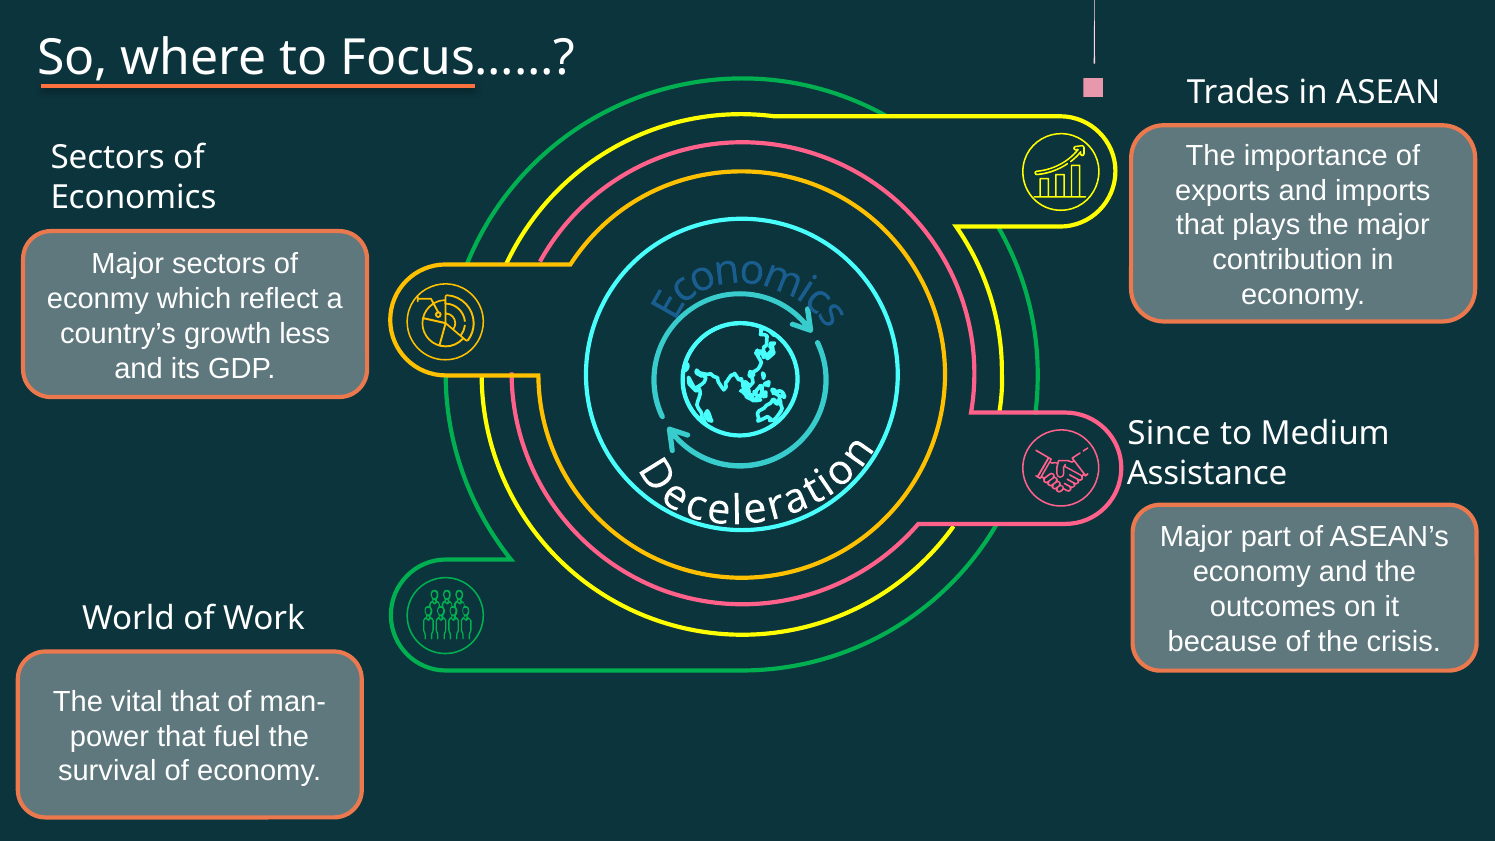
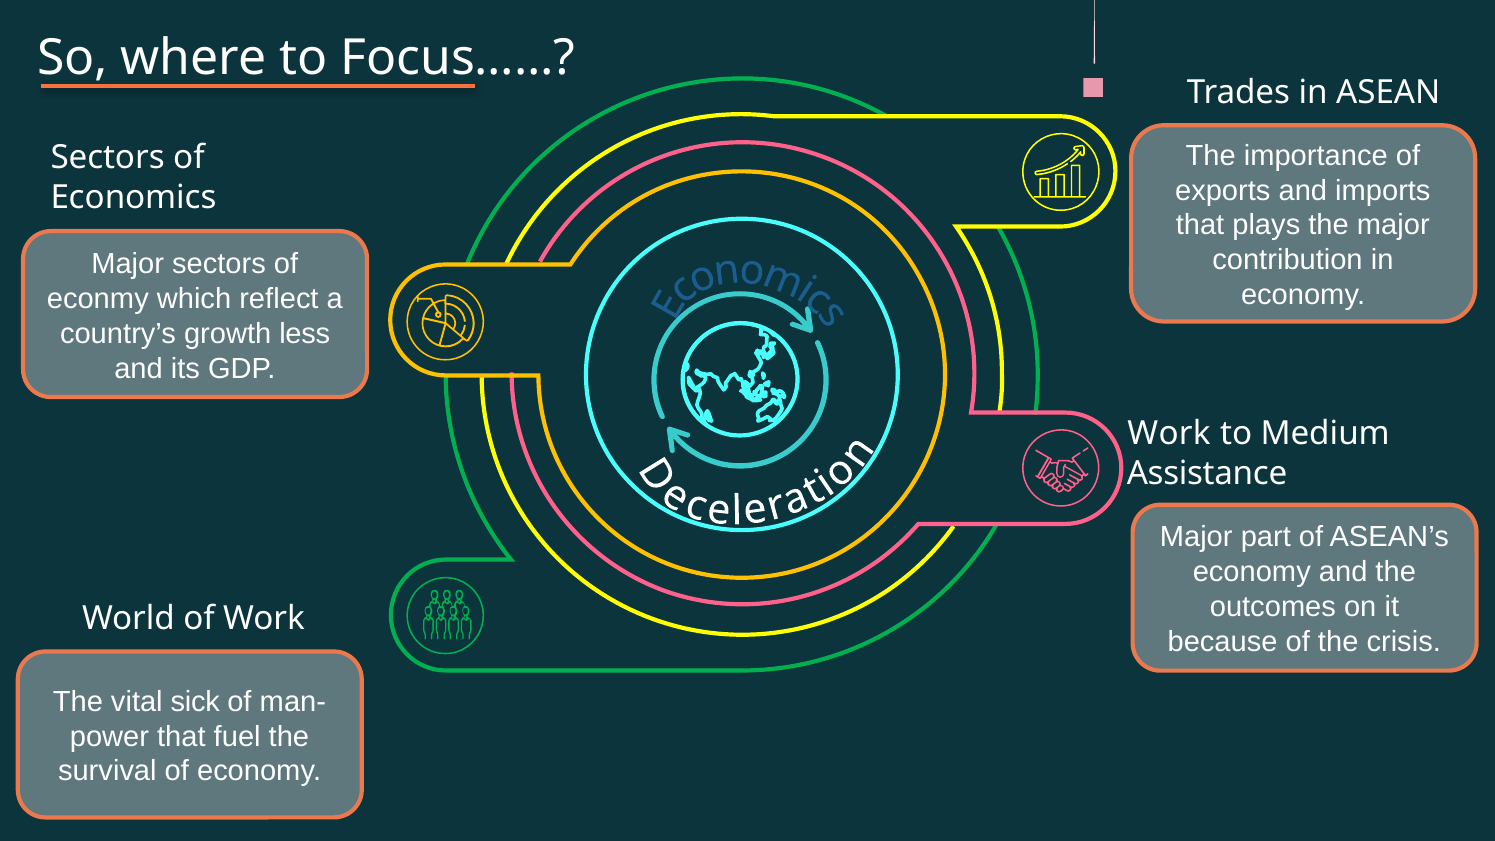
Since at (1169, 434): Since -> Work
vital that: that -> sick
